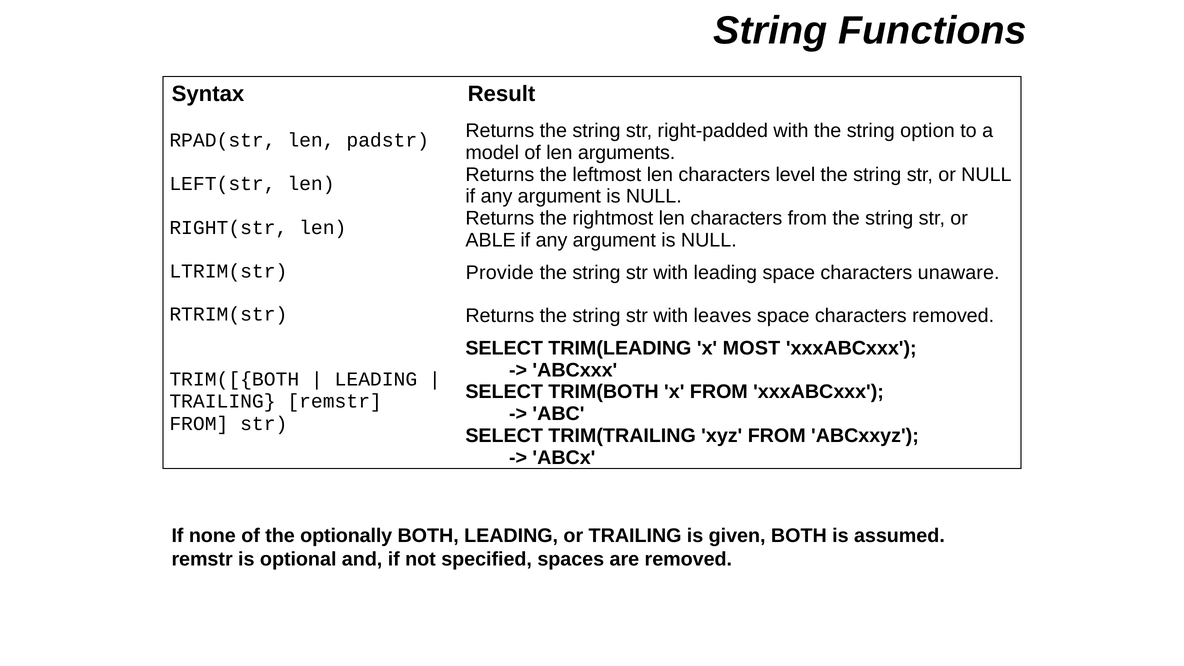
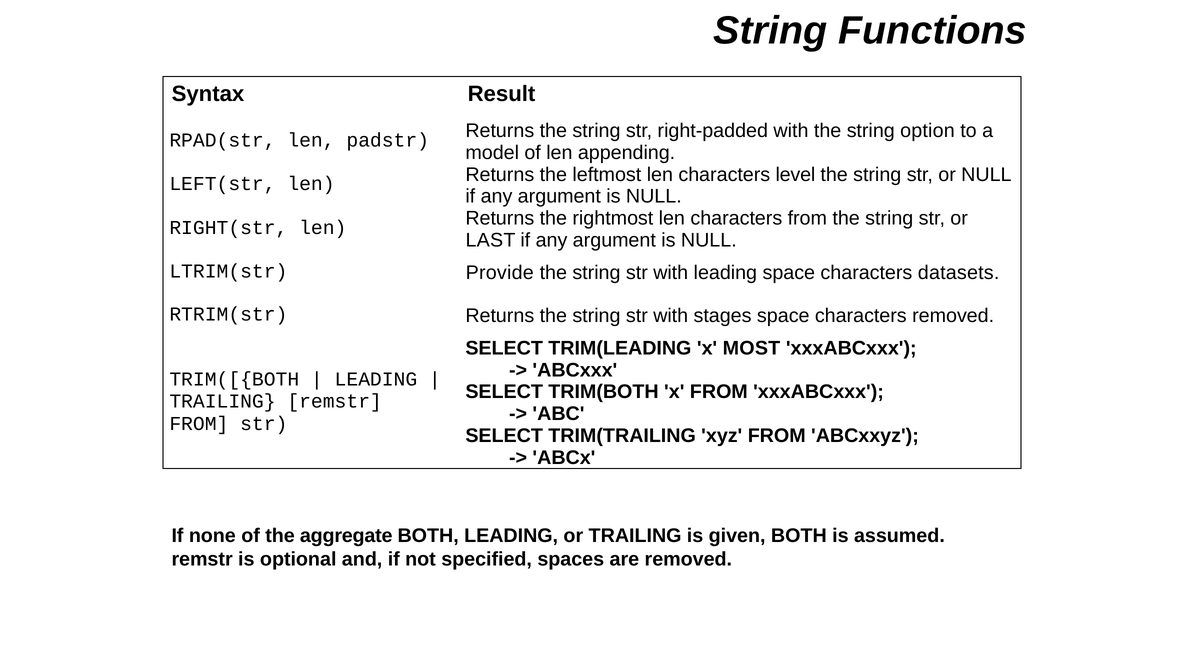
arguments: arguments -> appending
ABLE: ABLE -> LAST
unaware: unaware -> datasets
leaves: leaves -> stages
optionally: optionally -> aggregate
